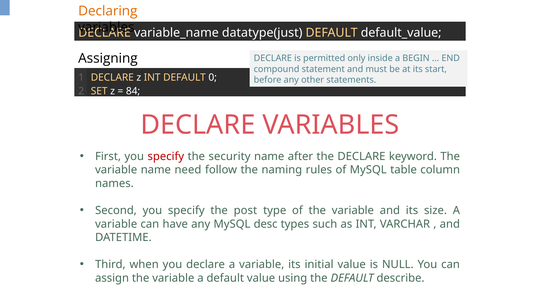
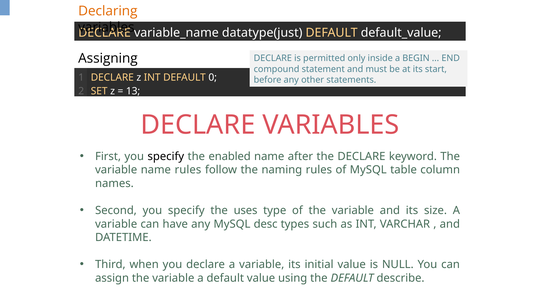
84: 84 -> 13
specify at (166, 156) colour: red -> black
security: security -> enabled
name need: need -> rules
post: post -> uses
